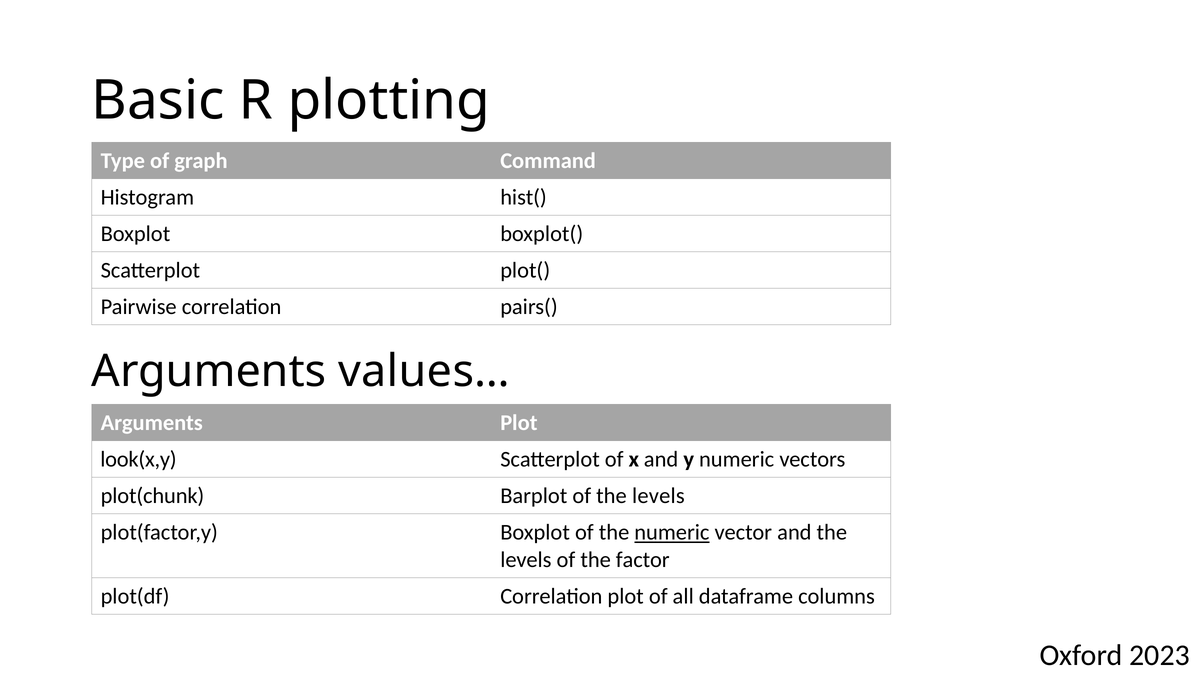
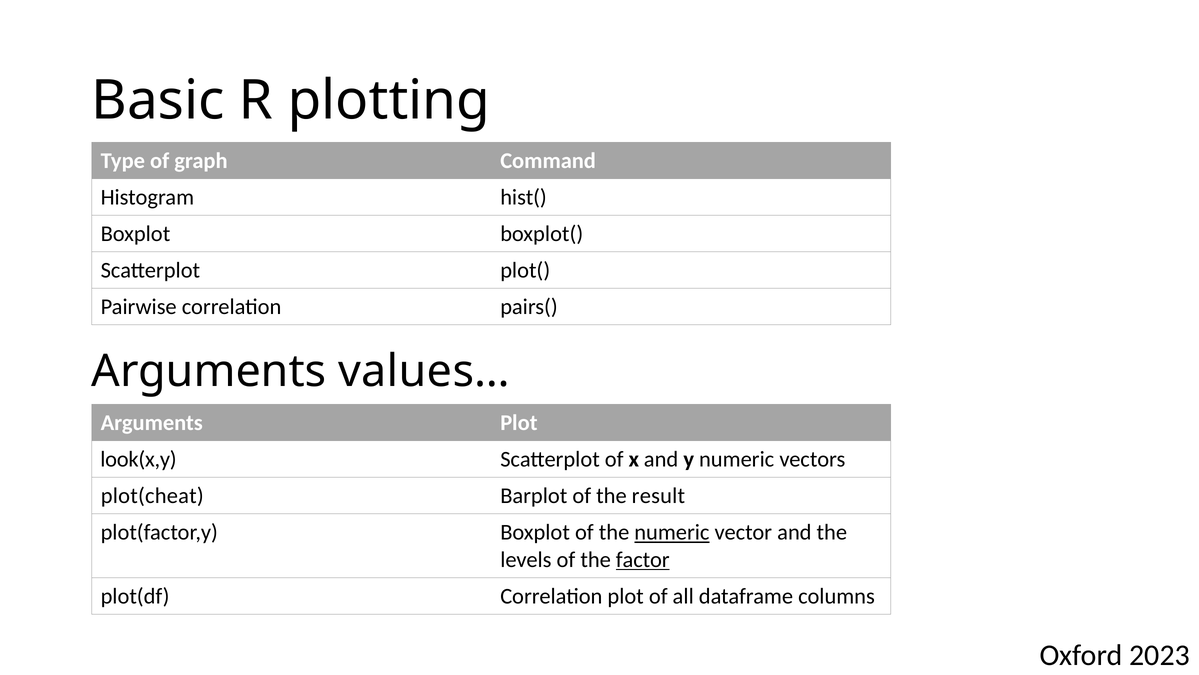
plot(chunk: plot(chunk -> plot(cheat
of the levels: levels -> result
factor underline: none -> present
